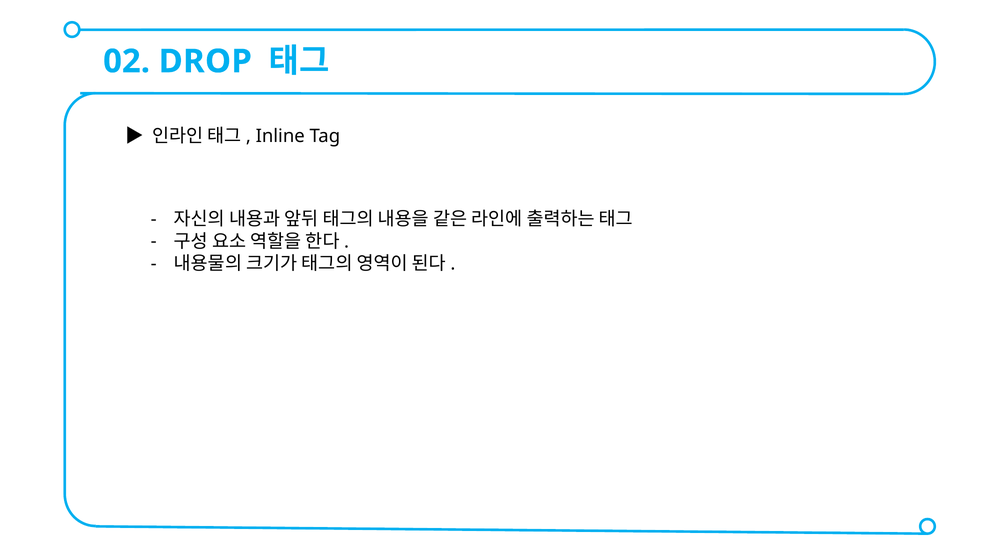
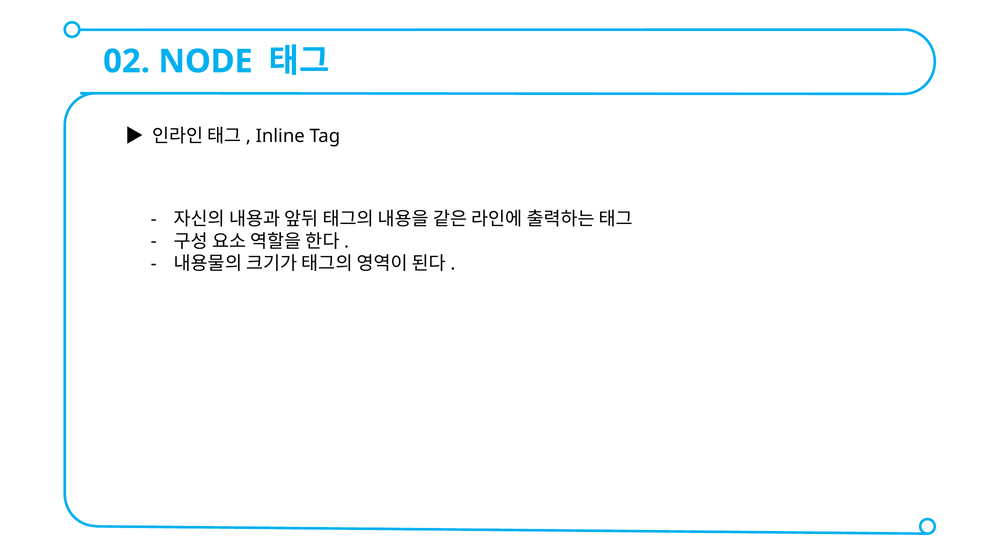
DROP: DROP -> NODE
